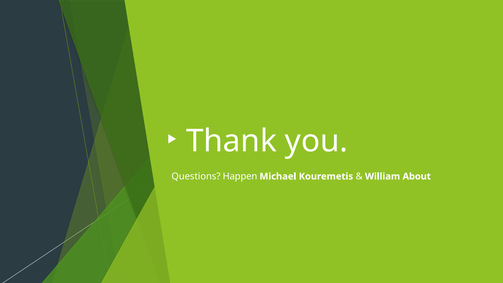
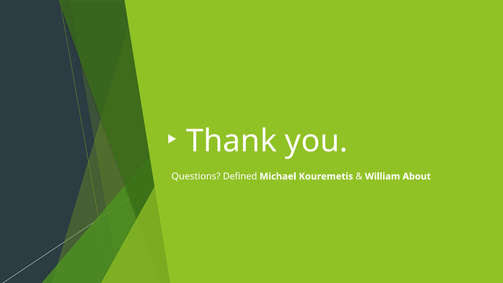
Happen: Happen -> Defined
